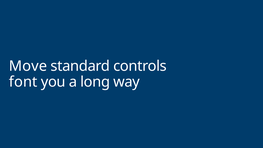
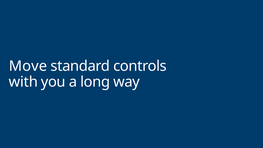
font: font -> with
